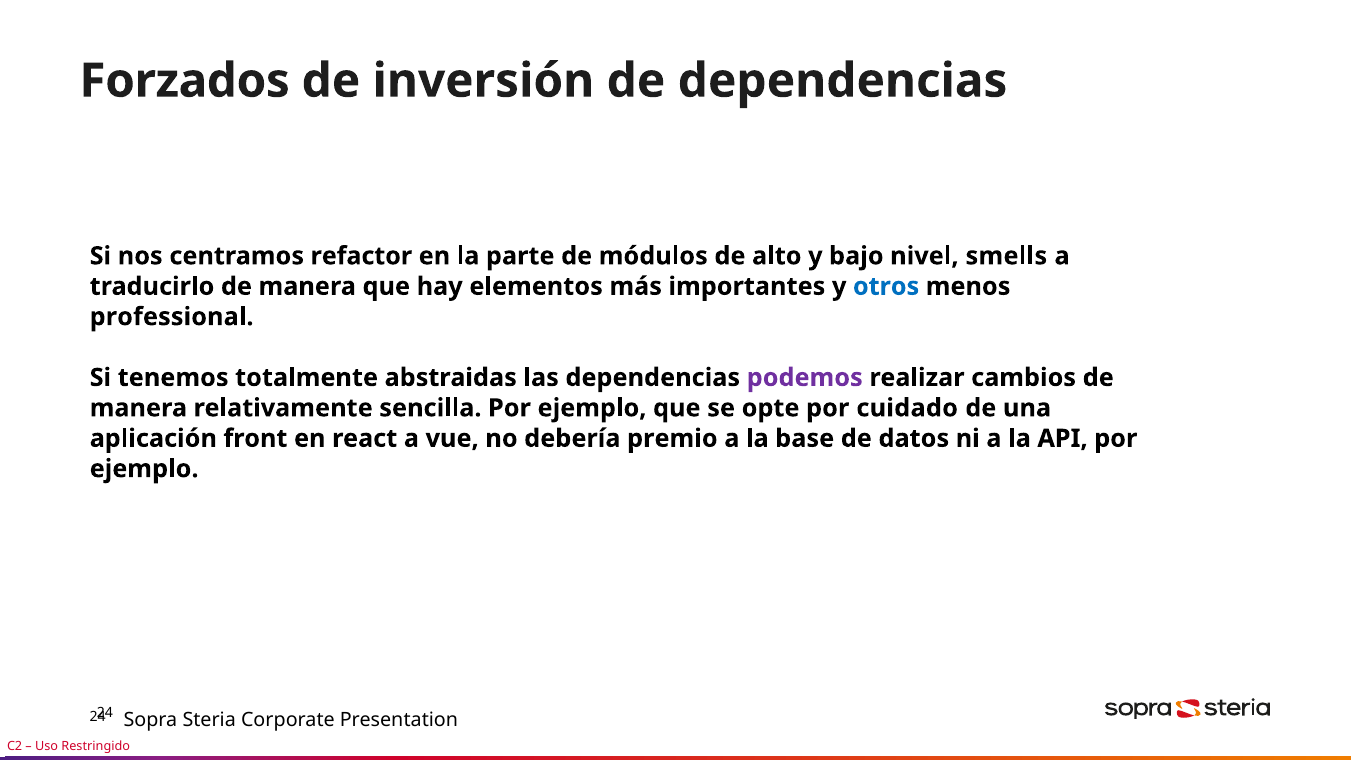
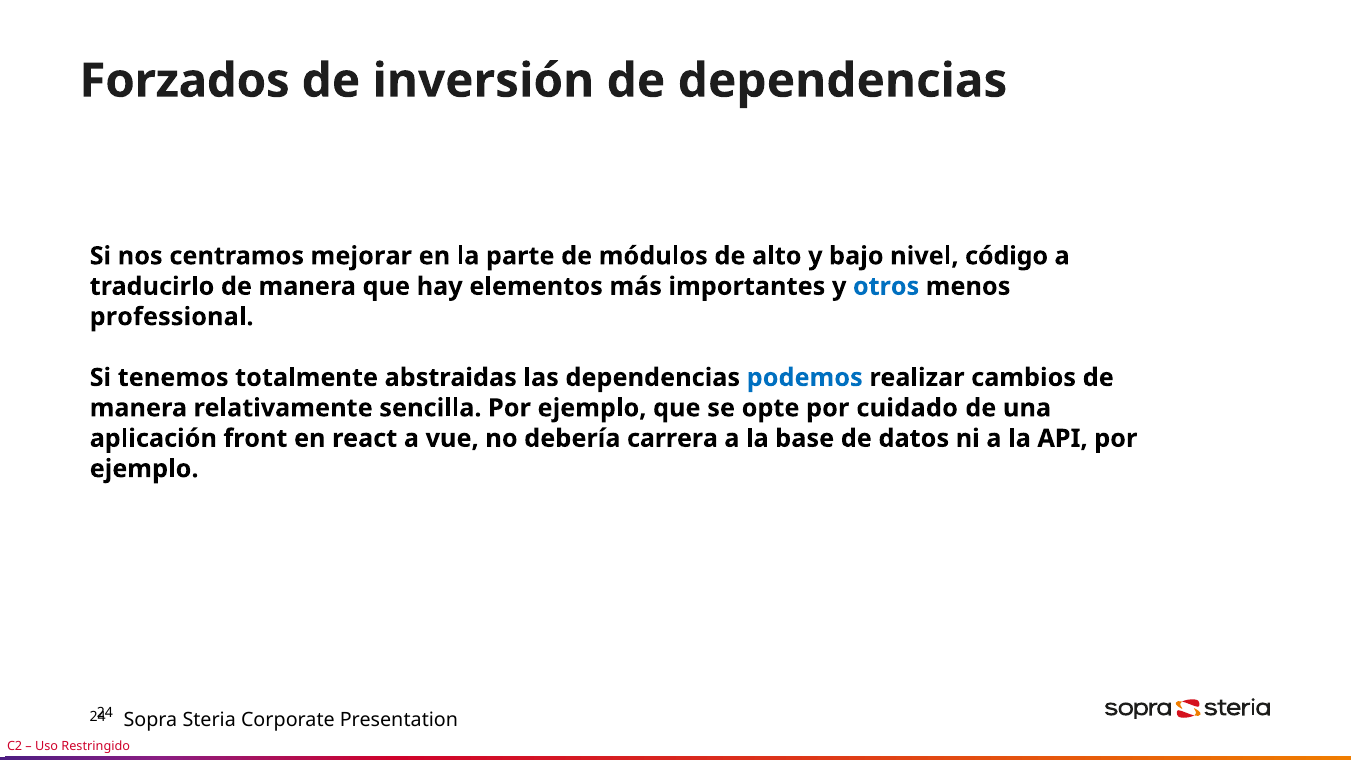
refactor: refactor -> mejorar
smells: smells -> código
podemos colour: purple -> blue
premio: premio -> carrera
